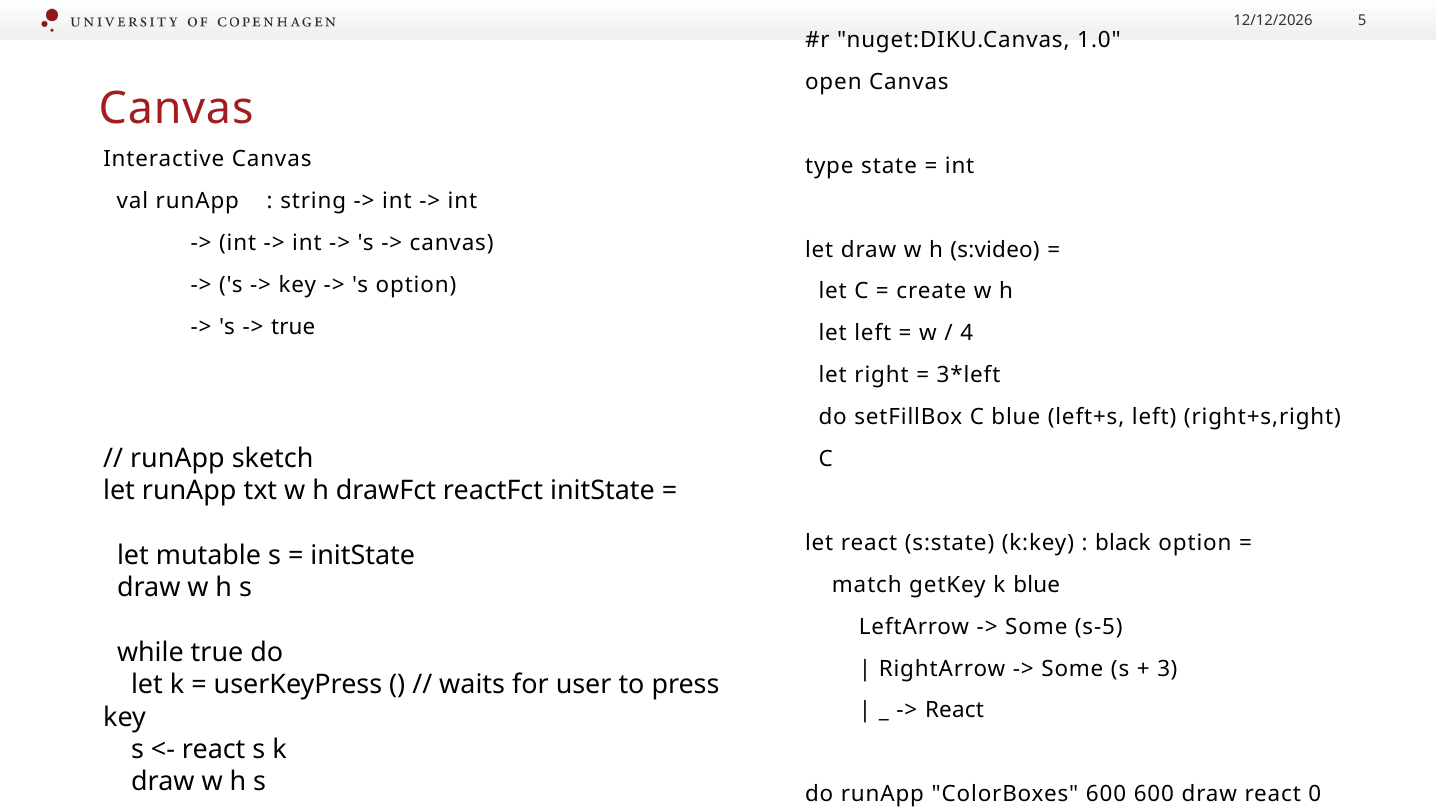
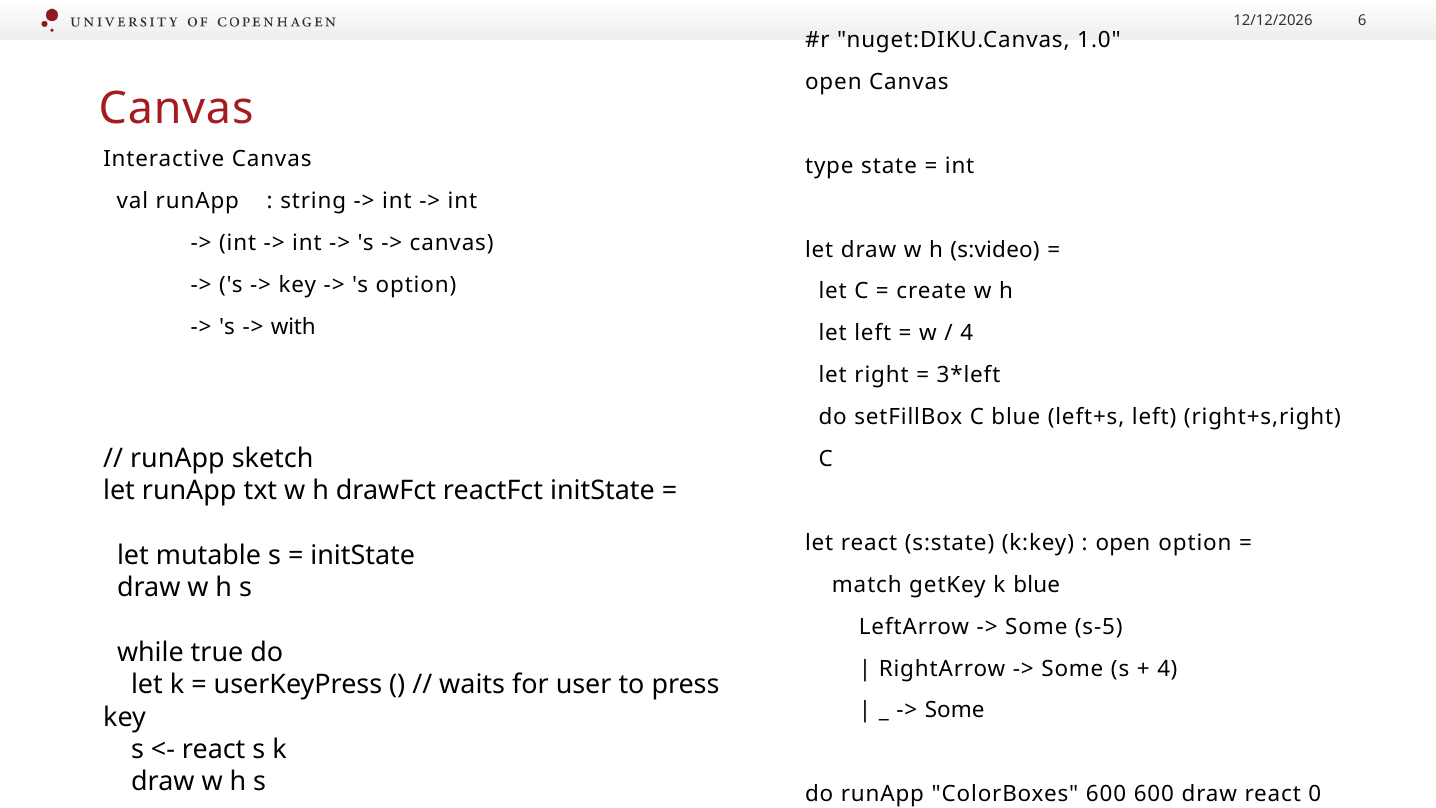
5: 5 -> 6
true at (293, 327): true -> with
black at (1123, 543): black -> open
3 at (1167, 668): 3 -> 4
React at (955, 710): React -> Some
